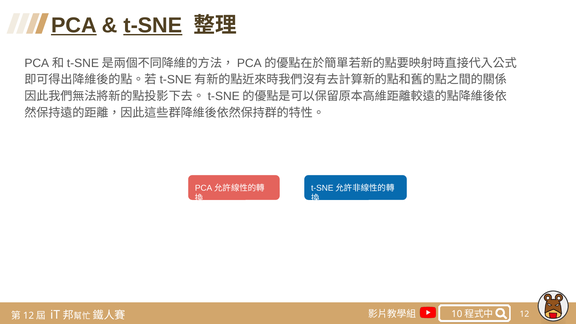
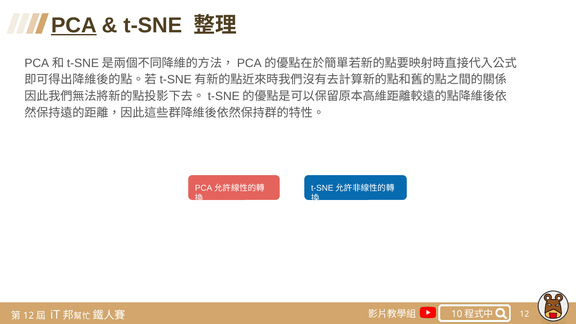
t-SNE underline: present -> none
